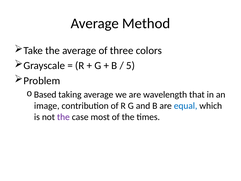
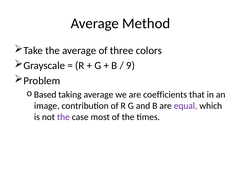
5: 5 -> 9
wavelength: wavelength -> coefficients
equal colour: blue -> purple
